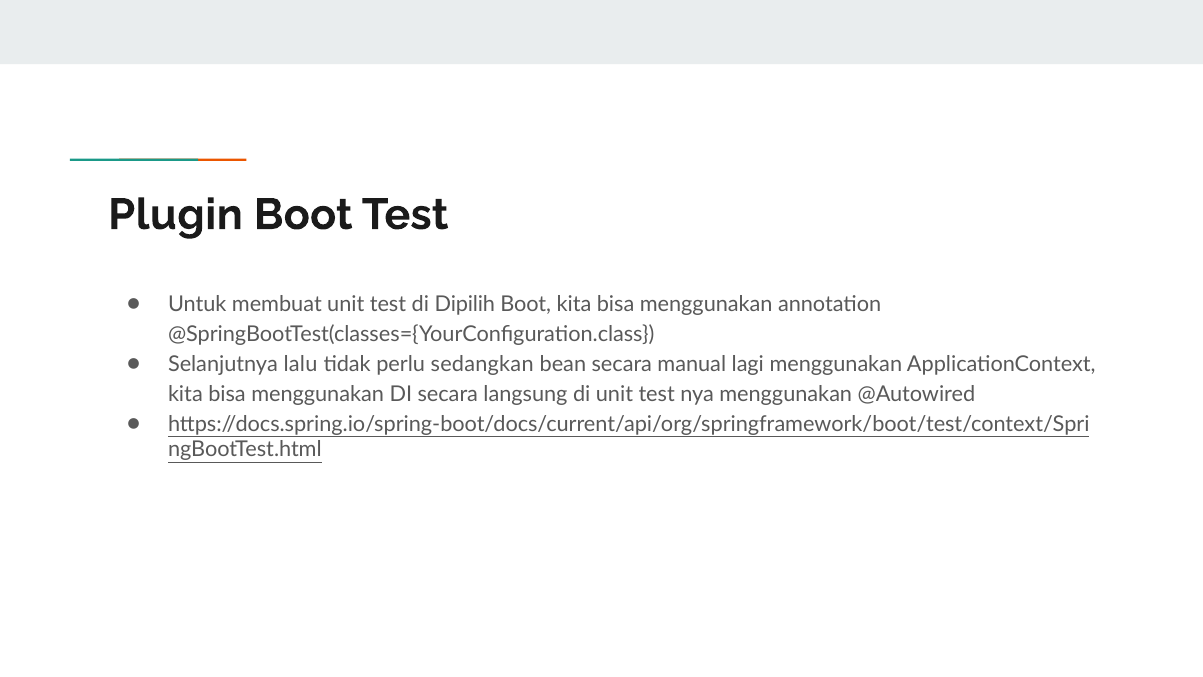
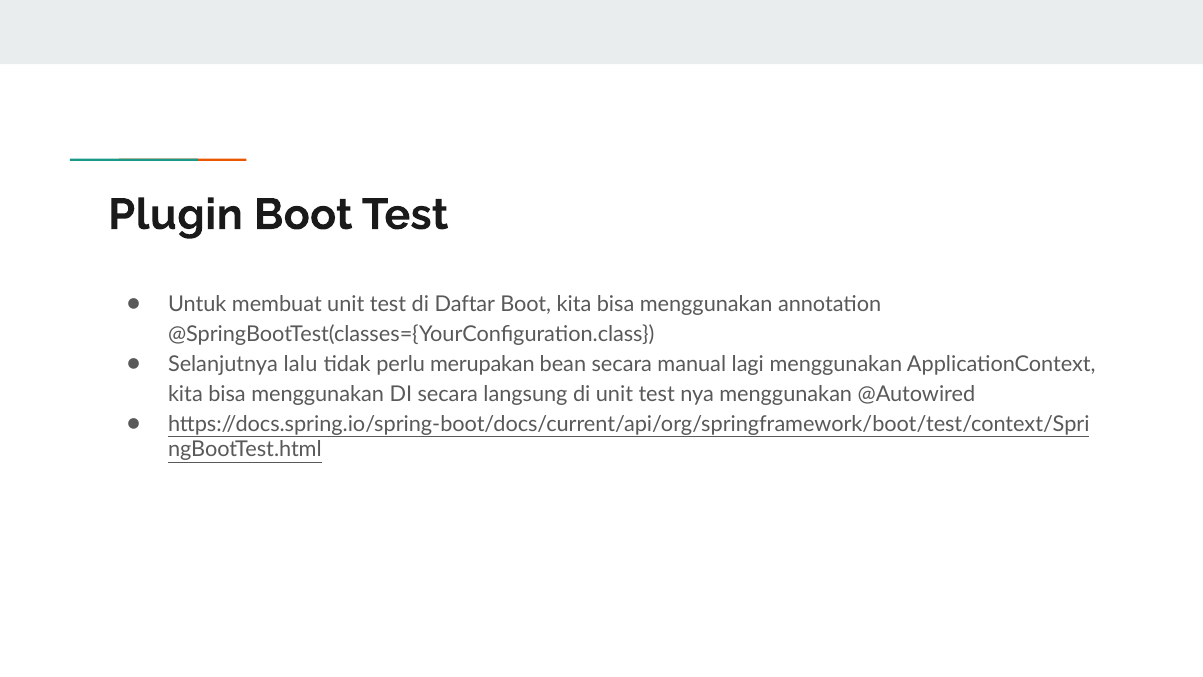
Dipilih: Dipilih -> Daftar
sedangkan: sedangkan -> merupakan
